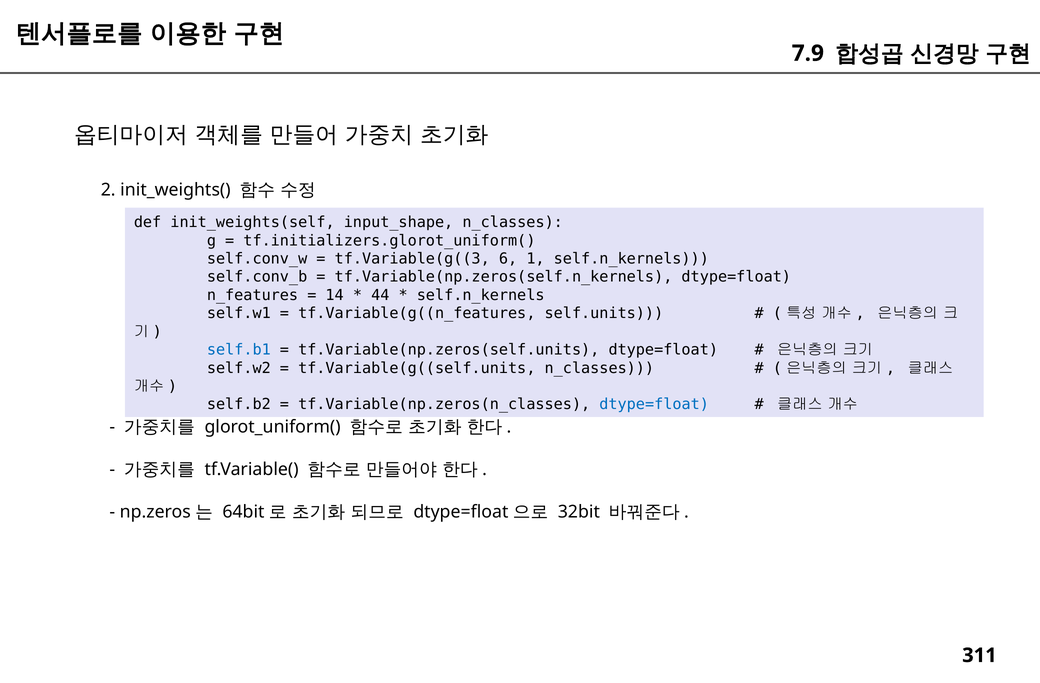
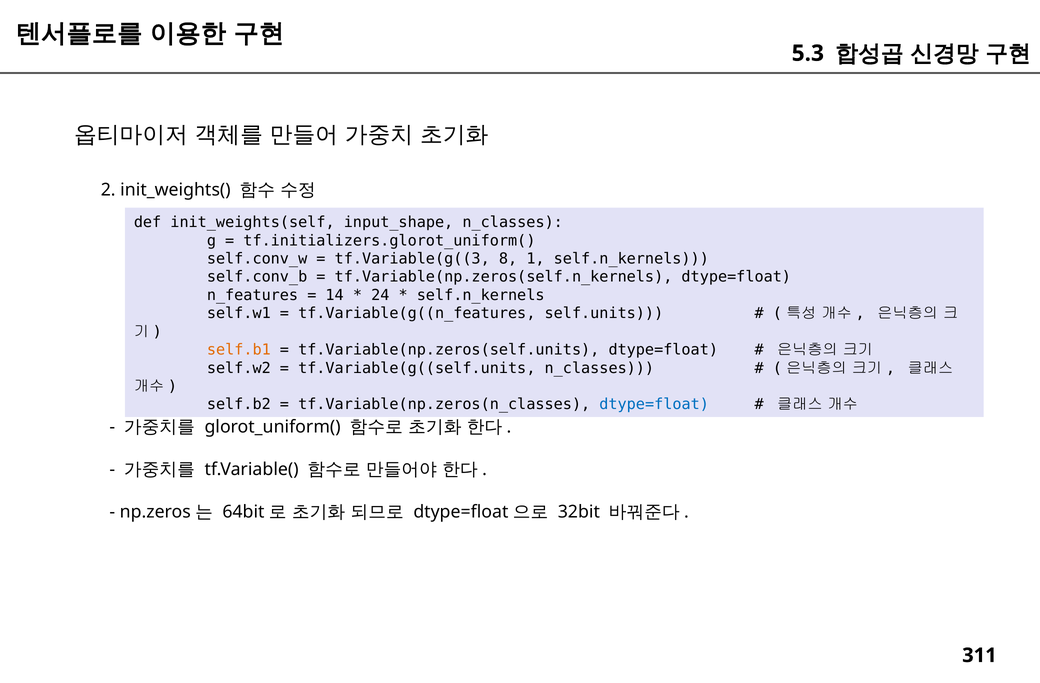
7.9: 7.9 -> 5.3
6: 6 -> 8
44: 44 -> 24
self.b1 colour: blue -> orange
